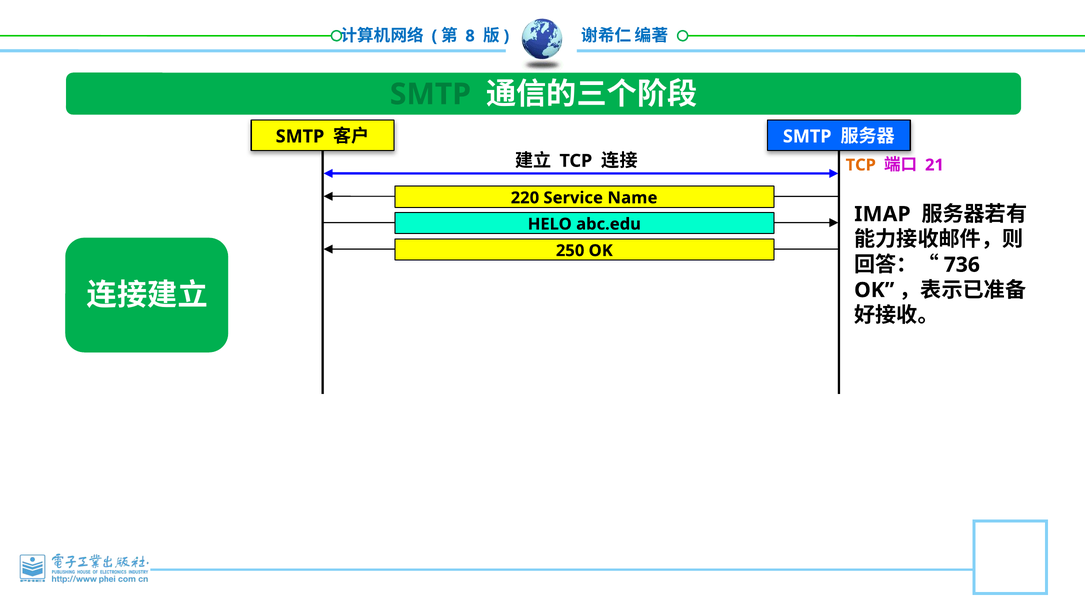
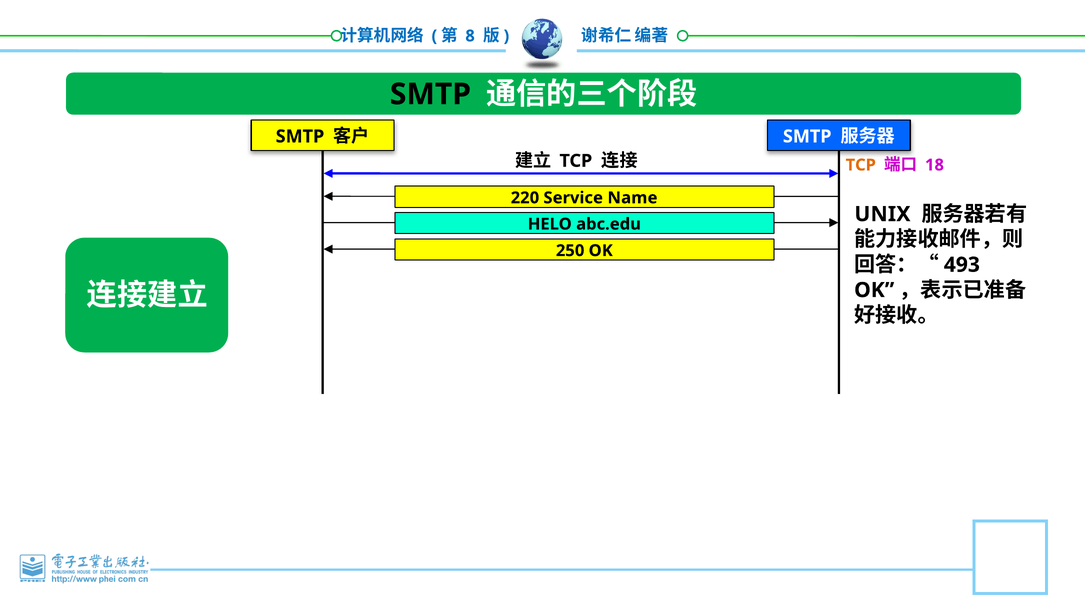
SMTP at (430, 94) colour: green -> black
21: 21 -> 18
IMAP: IMAP -> UNIX
736: 736 -> 493
